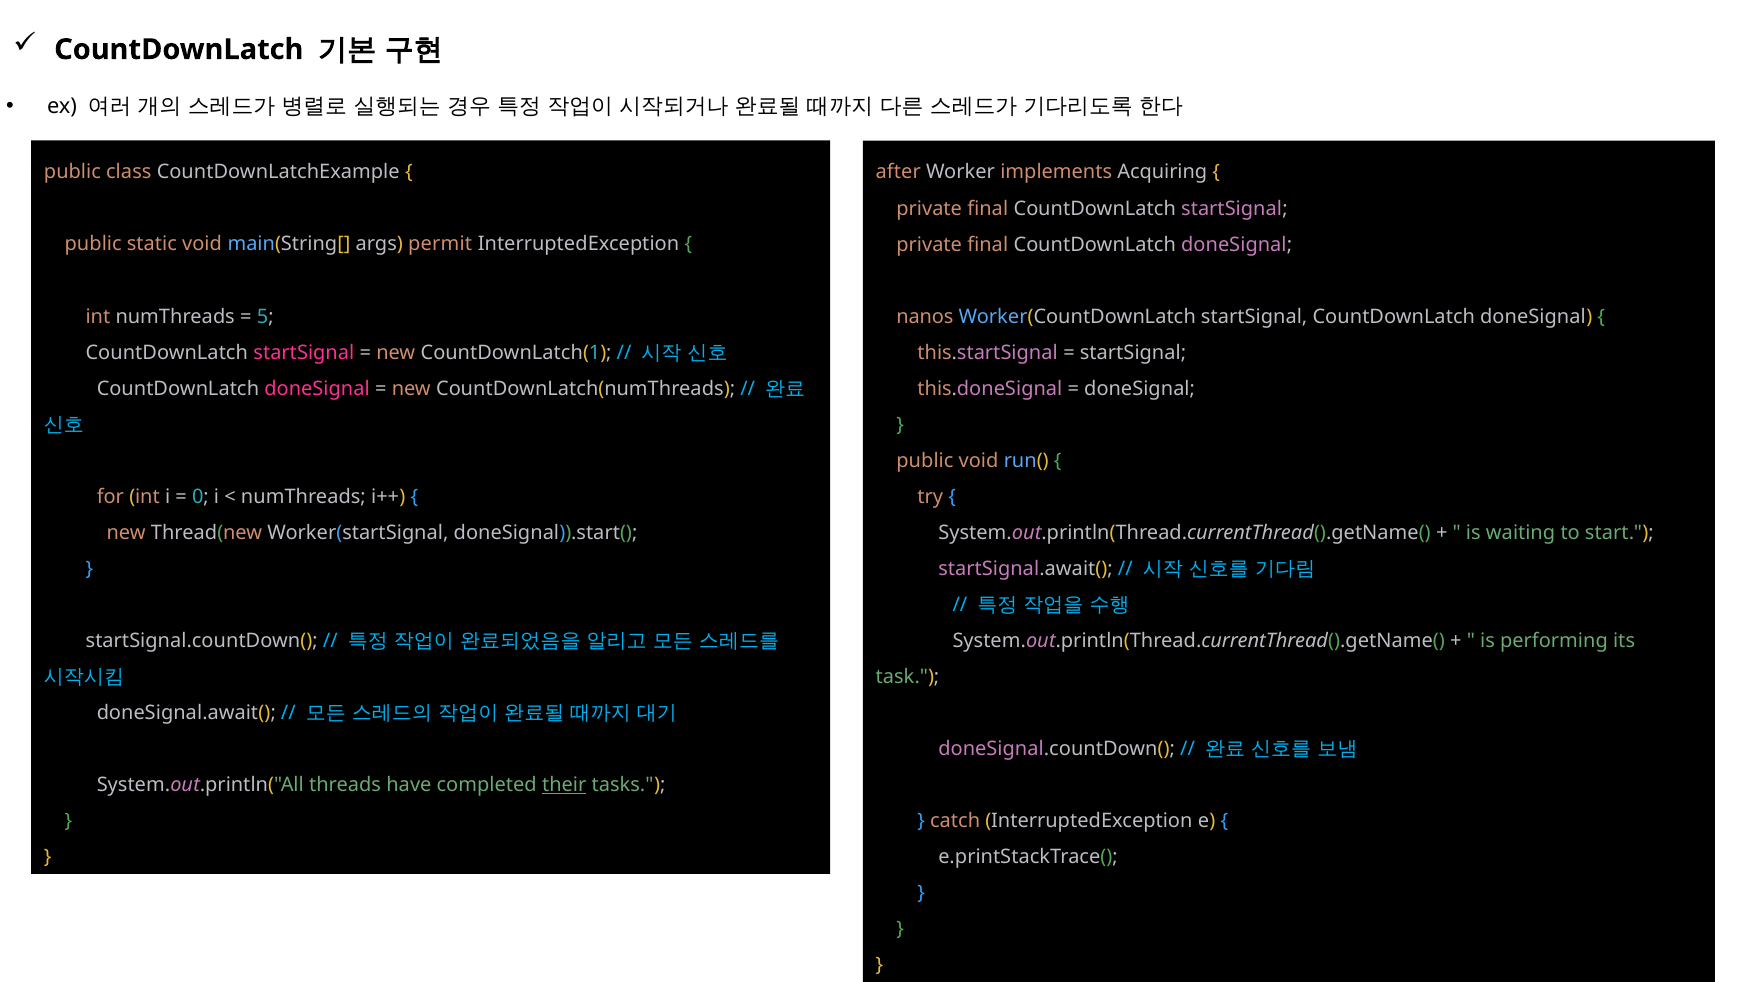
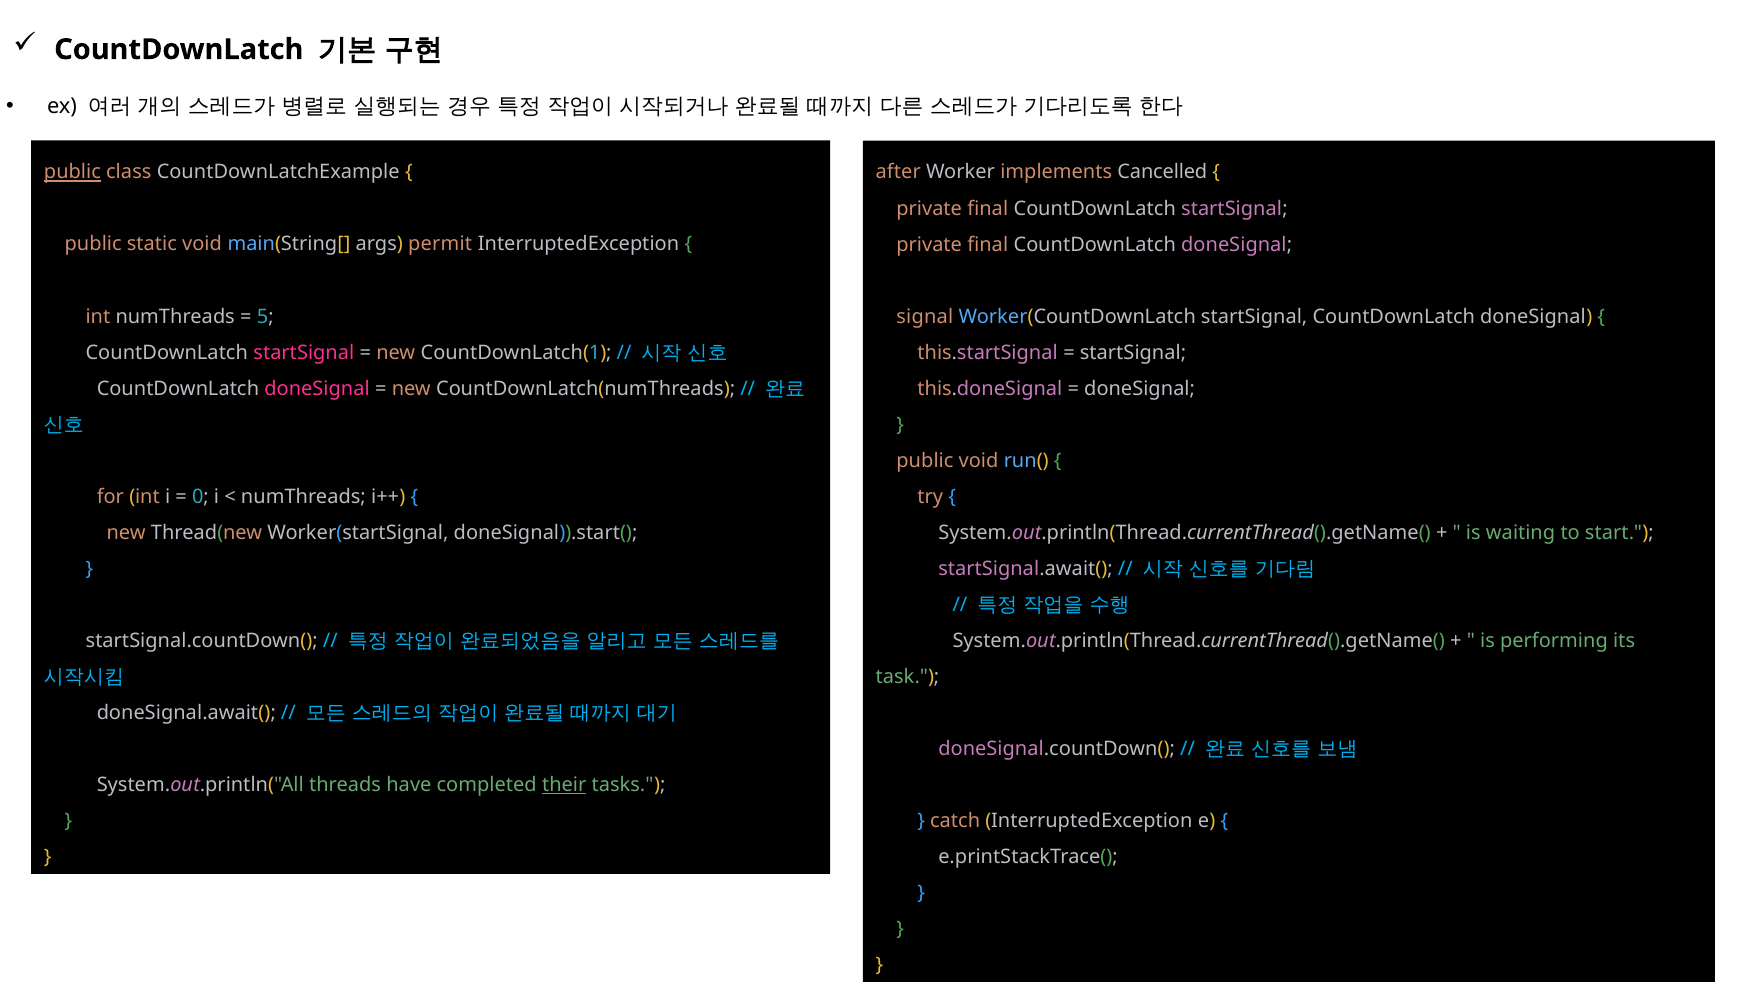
public at (72, 172) underline: none -> present
Acquiring: Acquiring -> Cancelled
nanos: nanos -> signal
